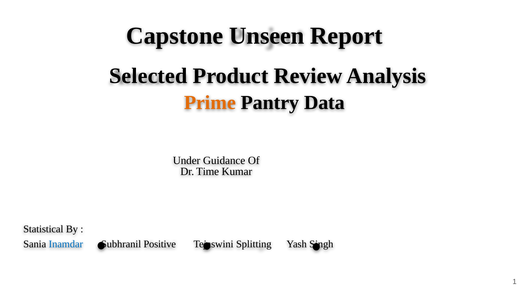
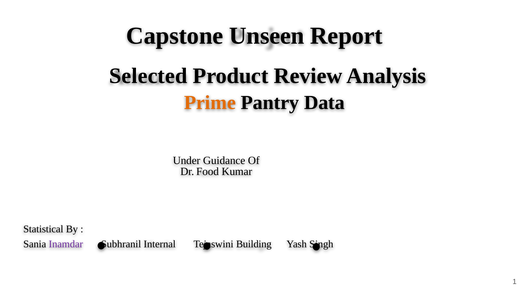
Time: Time -> Food
Inamdar colour: blue -> purple
Positive: Positive -> Internal
Splitting: Splitting -> Building
